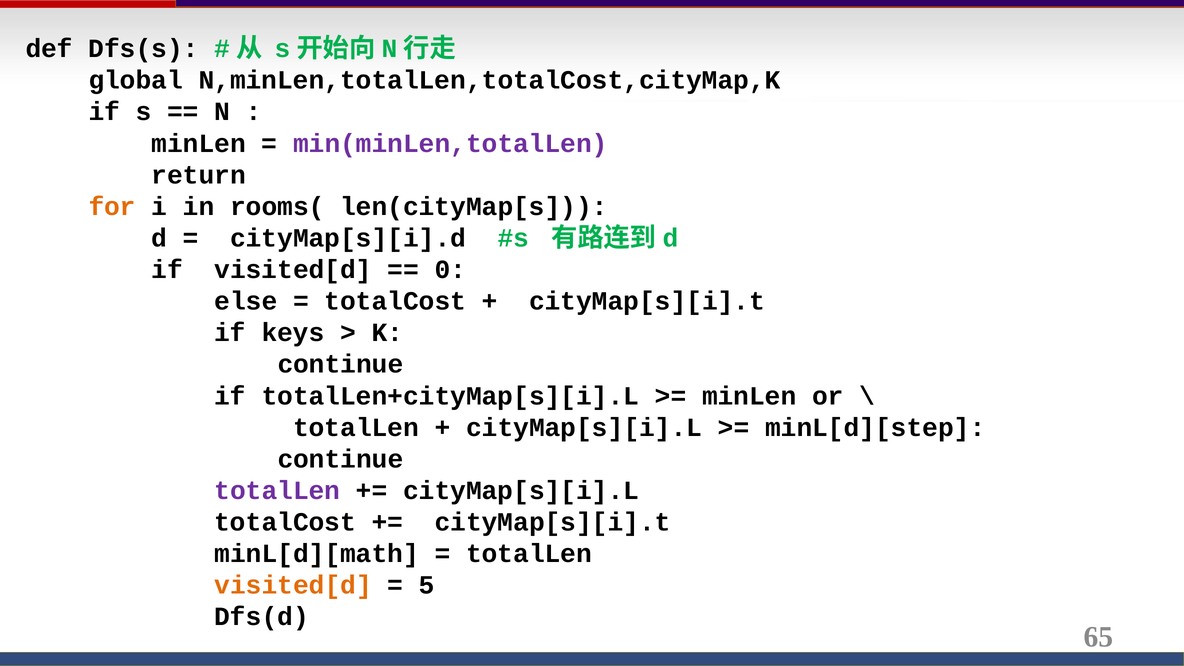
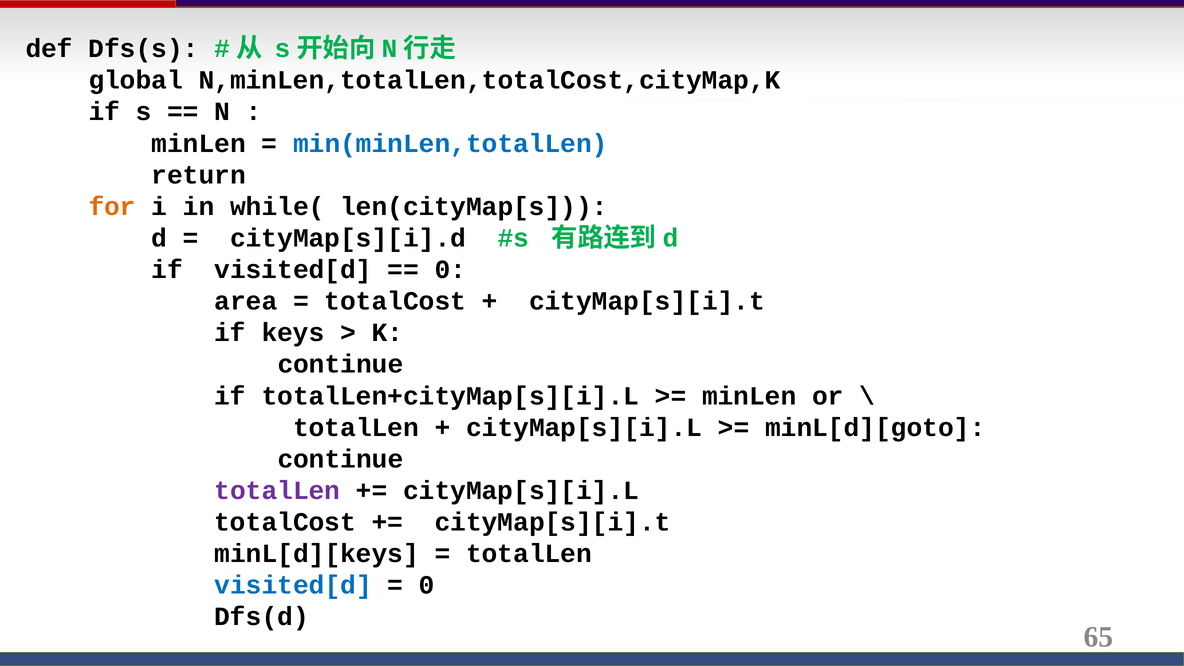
min(minLen,totalLen colour: purple -> blue
rooms(: rooms( -> while(
else: else -> area
minL[d][step: minL[d][step -> minL[d][goto
minL[d][math: minL[d][math -> minL[d][keys
visited[d at (293, 585) colour: orange -> blue
5 at (427, 585): 5 -> 0
